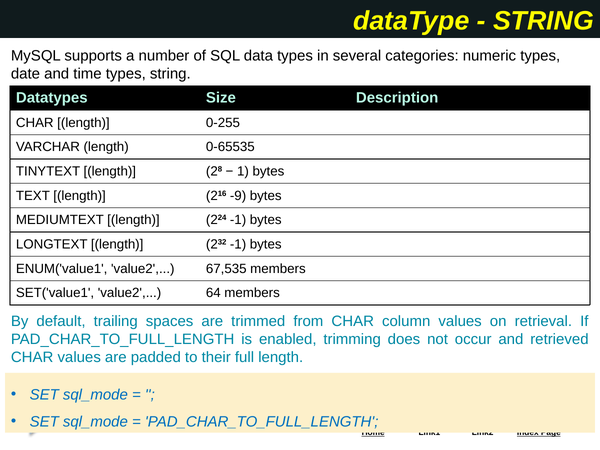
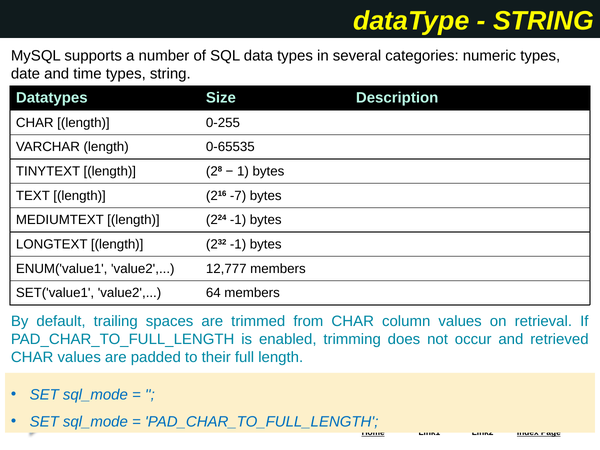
-9: -9 -> -7
67,535: 67,535 -> 12,777
